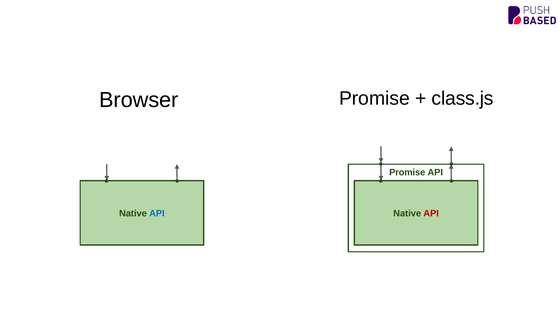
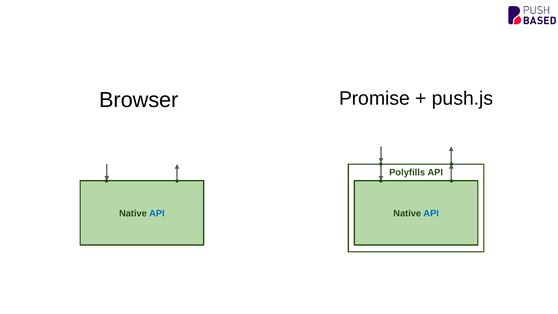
class.js: class.js -> push.js
Promise at (407, 172): Promise -> Polyfills
API at (431, 213) colour: red -> blue
